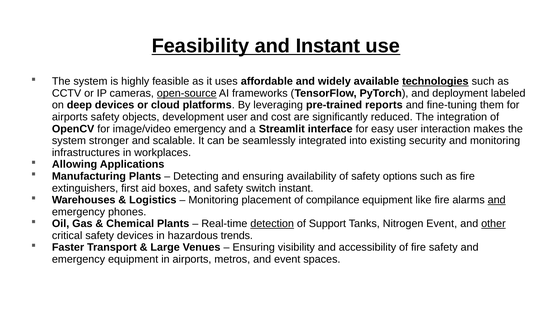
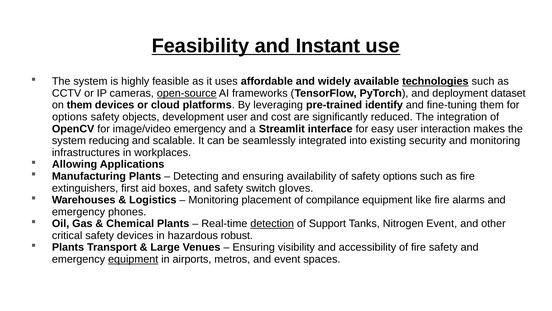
labeled: labeled -> dataset
on deep: deep -> them
reports: reports -> identify
airports at (70, 117): airports -> options
stronger: stronger -> reducing
switch instant: instant -> gloves
and at (497, 200) underline: present -> none
other underline: present -> none
trends: trends -> robust
Faster at (68, 247): Faster -> Plants
equipment at (133, 259) underline: none -> present
